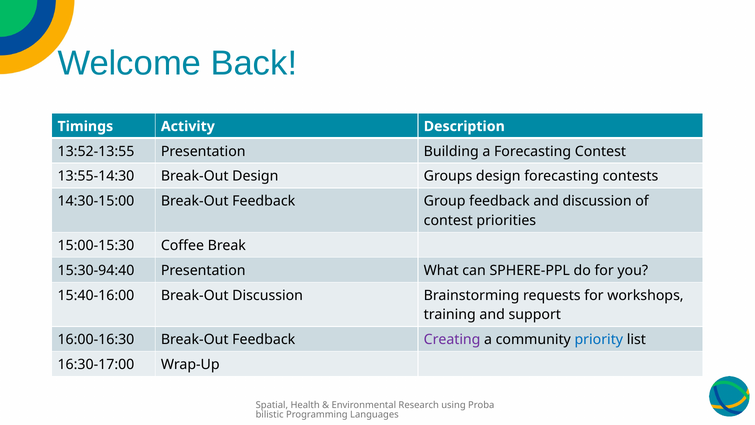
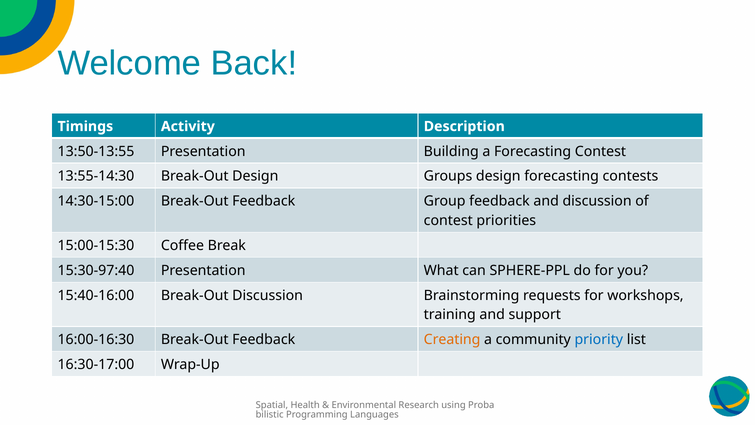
13:52-13:55: 13:52-13:55 -> 13:50-13:55
15:30-94:40: 15:30-94:40 -> 15:30-97:40
Creating colour: purple -> orange
